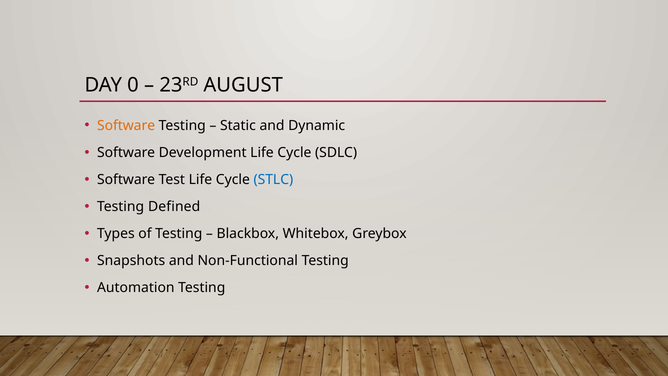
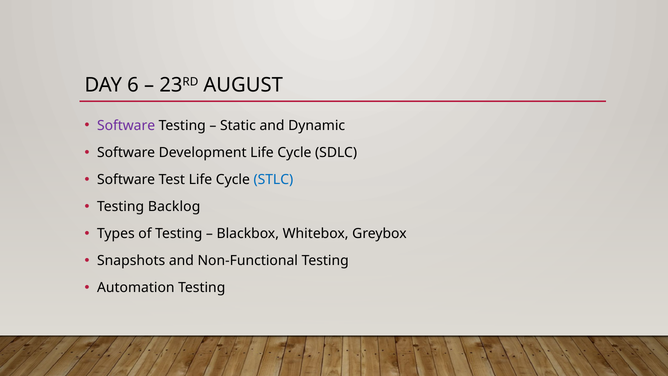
0: 0 -> 6
Software at (126, 126) colour: orange -> purple
Defined: Defined -> Backlog
